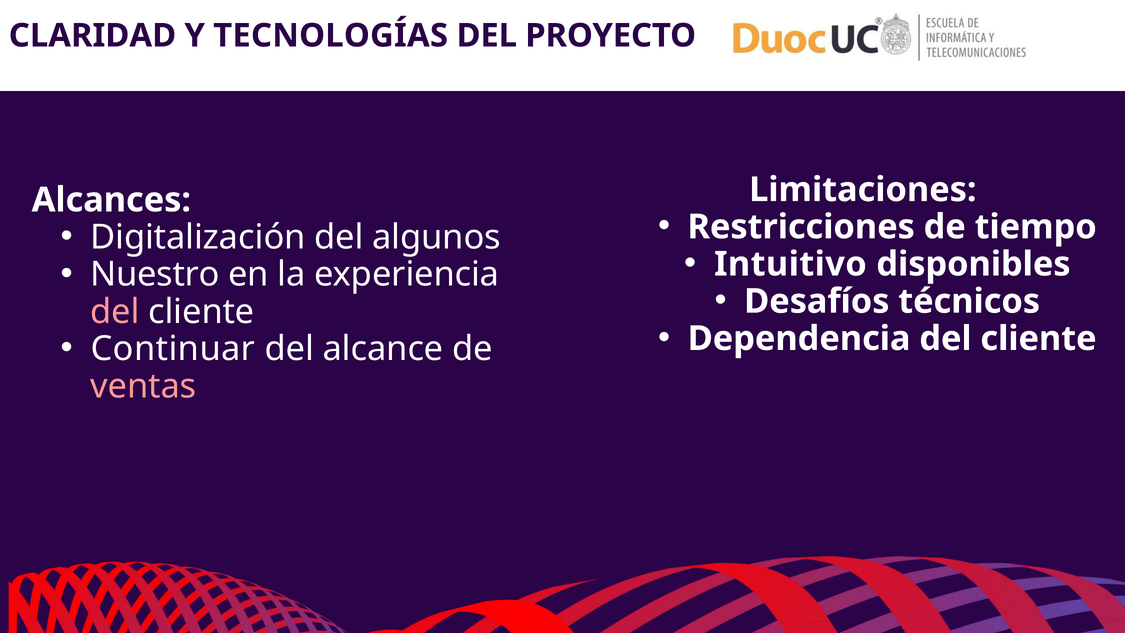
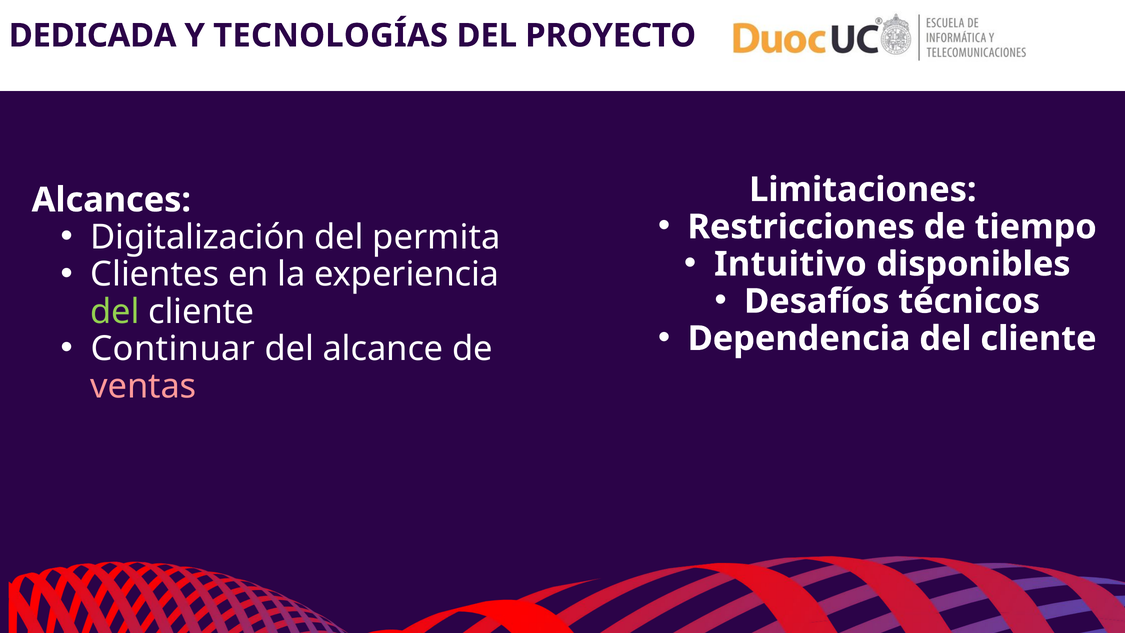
CLARIDAD: CLARIDAD -> DEDICADA
algunos: algunos -> permita
Nuestro: Nuestro -> Clientes
del at (115, 312) colour: pink -> light green
